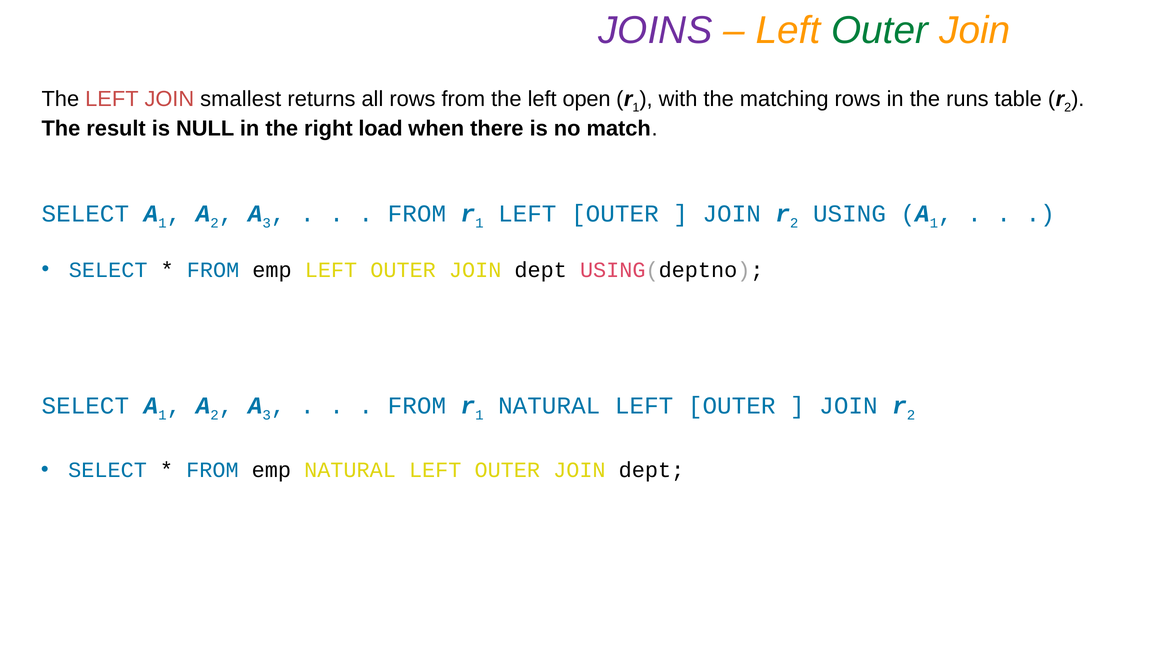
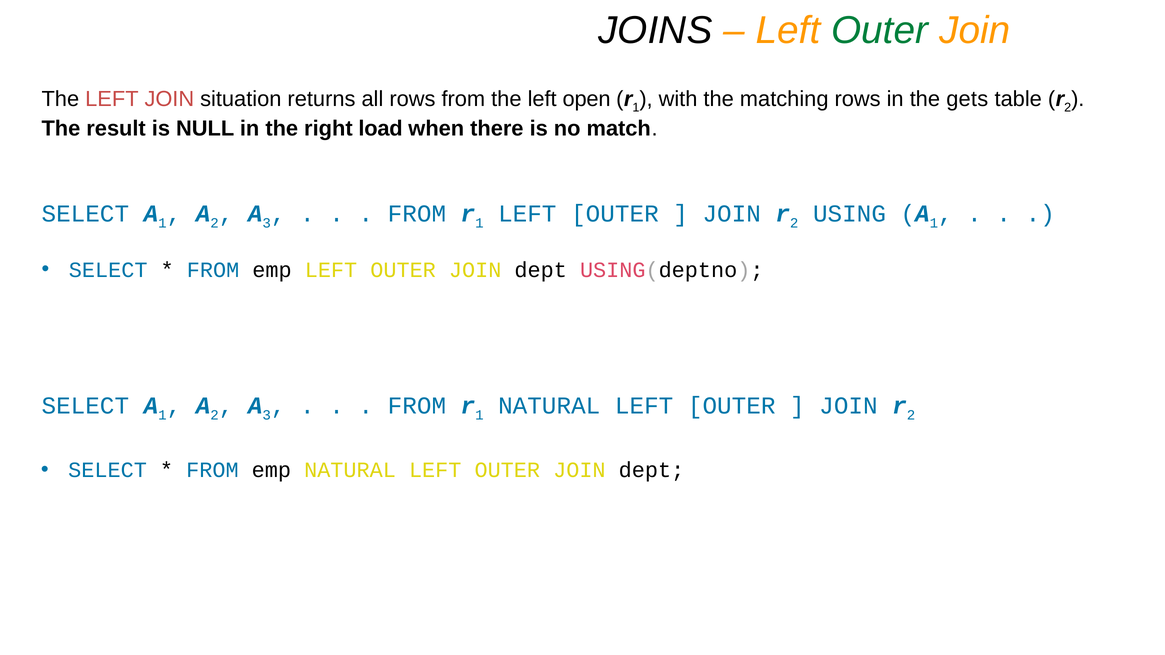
JOINS colour: purple -> black
smallest: smallest -> situation
runs: runs -> gets
